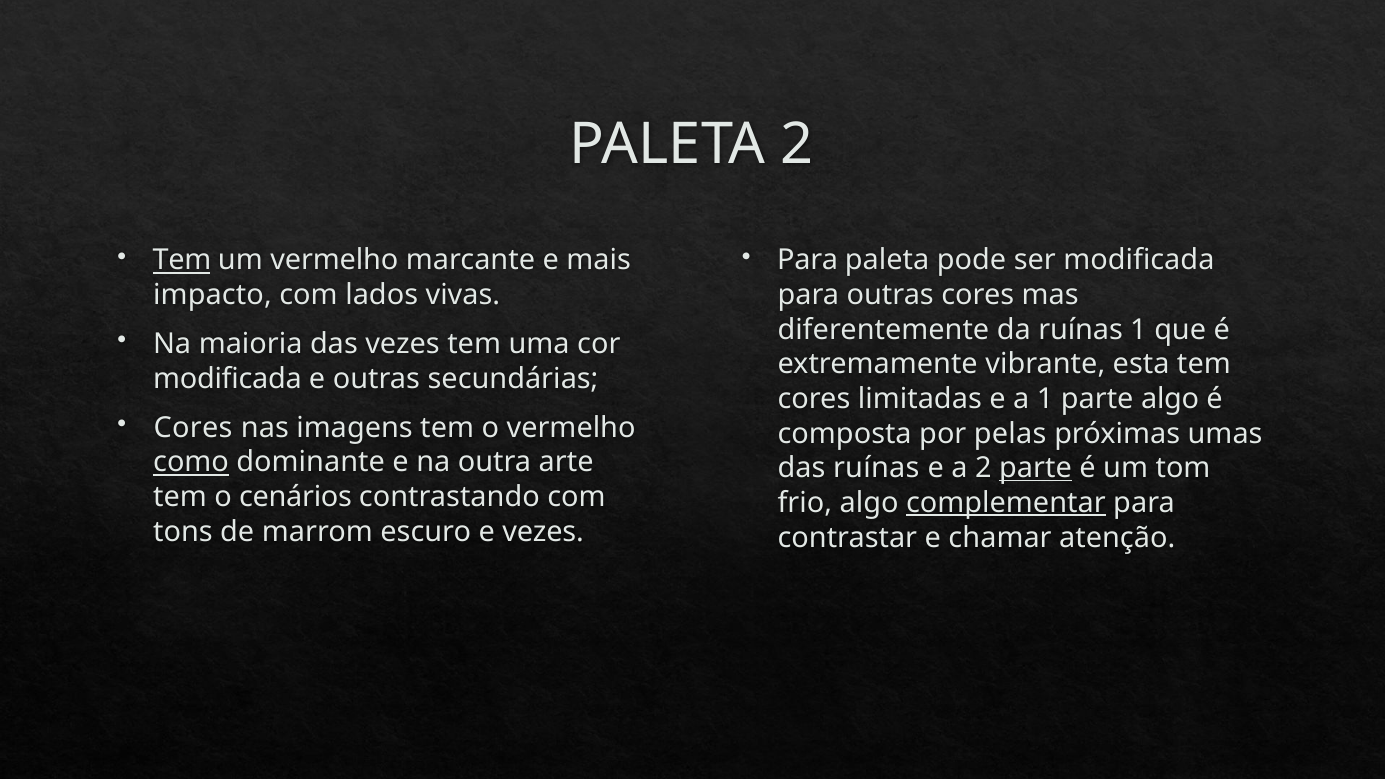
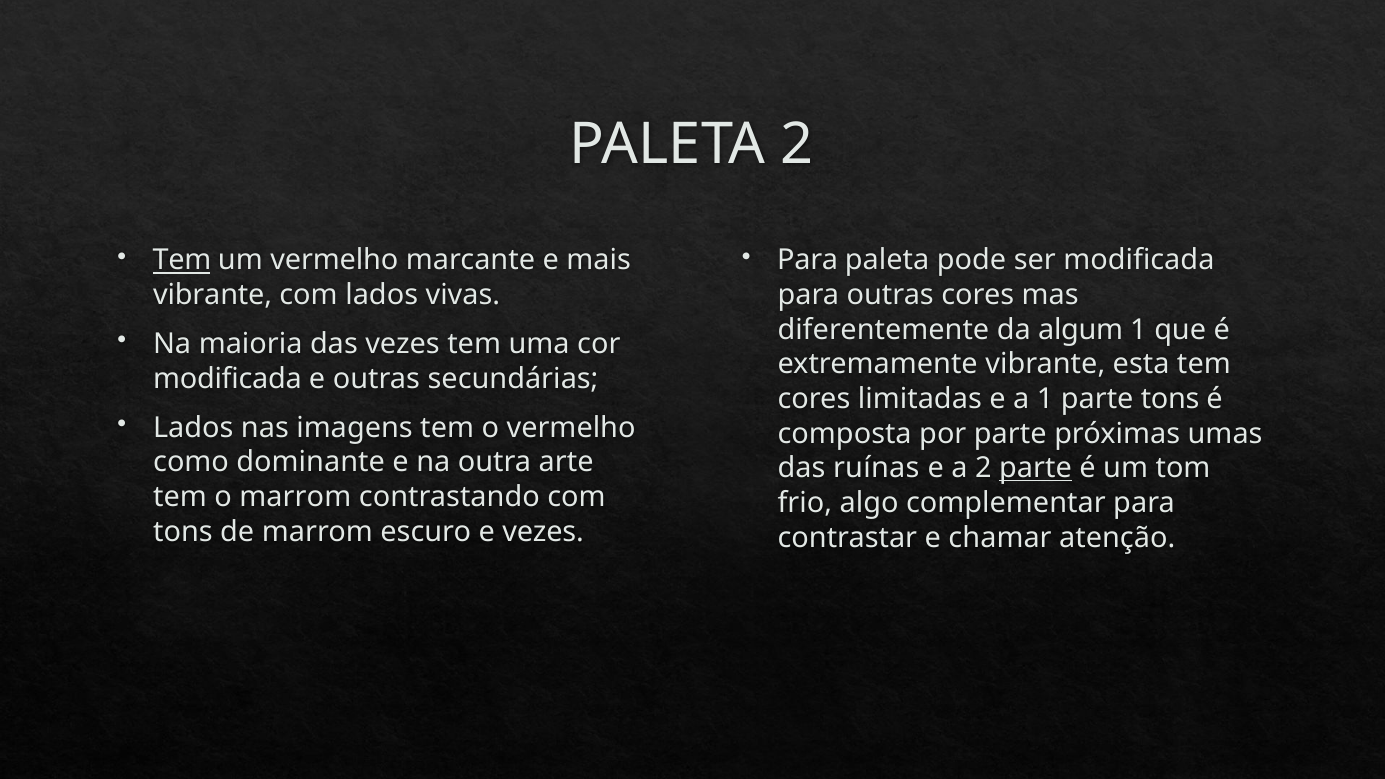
impacto at (212, 295): impacto -> vibrante
da ruínas: ruínas -> algum
parte algo: algo -> tons
Cores at (193, 428): Cores -> Lados
por pelas: pelas -> parte
como underline: present -> none
o cenários: cenários -> marrom
complementar underline: present -> none
